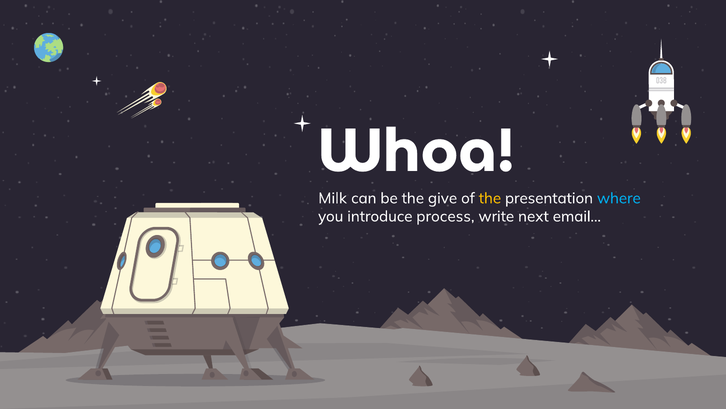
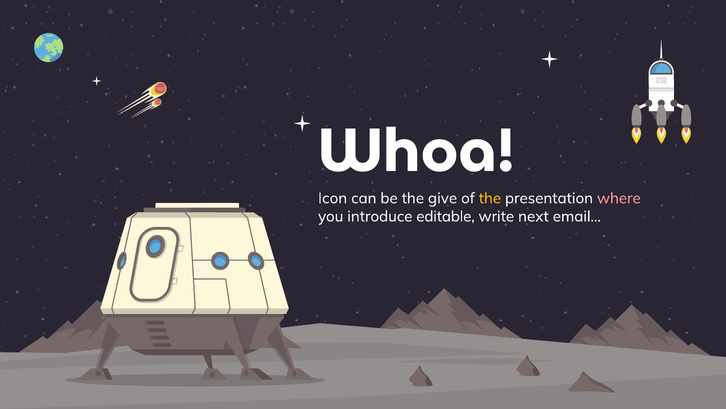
Milk: Milk -> Icon
where colour: light blue -> pink
process: process -> editable
